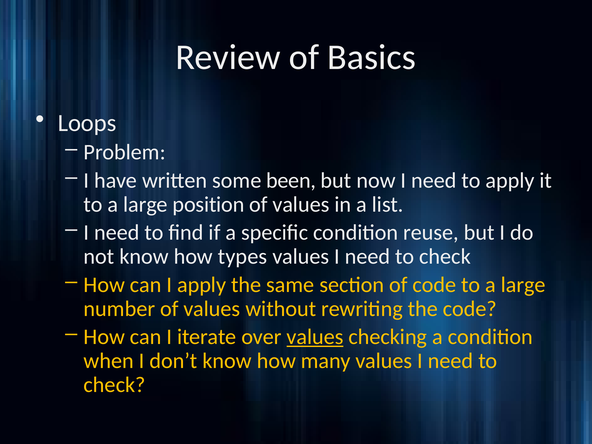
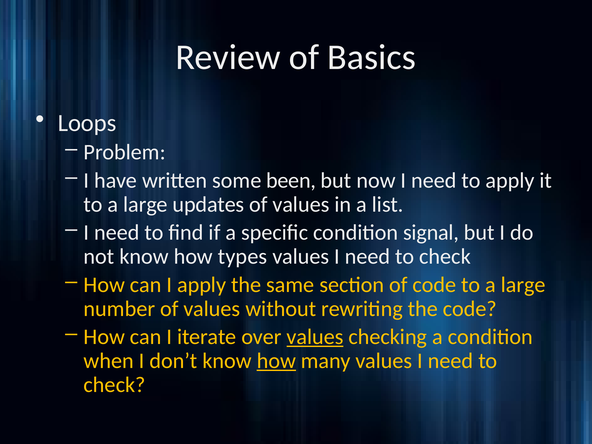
position: position -> updates
reuse: reuse -> signal
how at (276, 361) underline: none -> present
